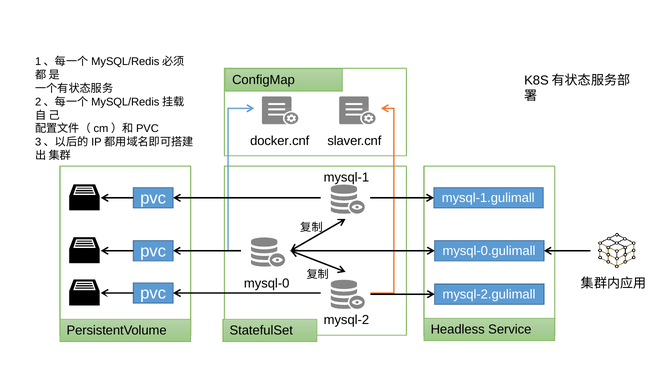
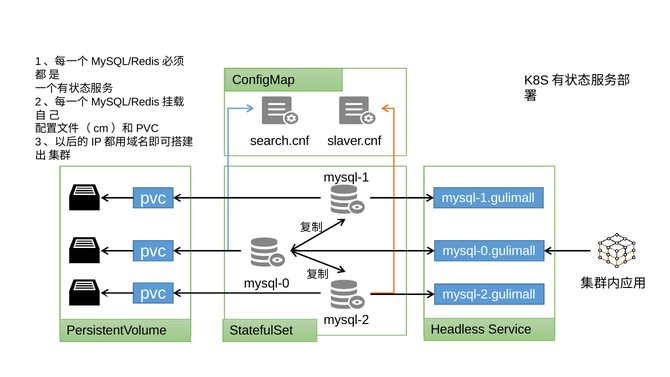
docker.cnf: docker.cnf -> search.cnf
